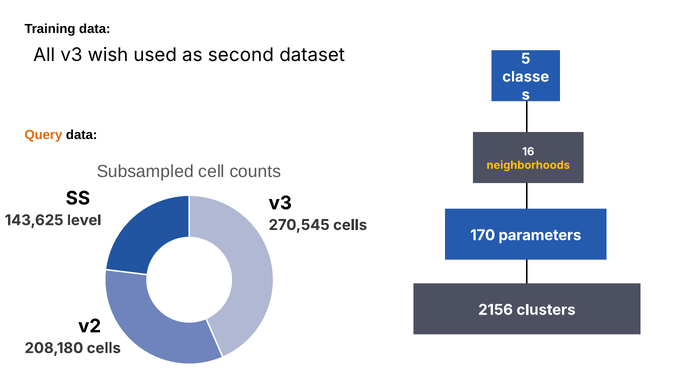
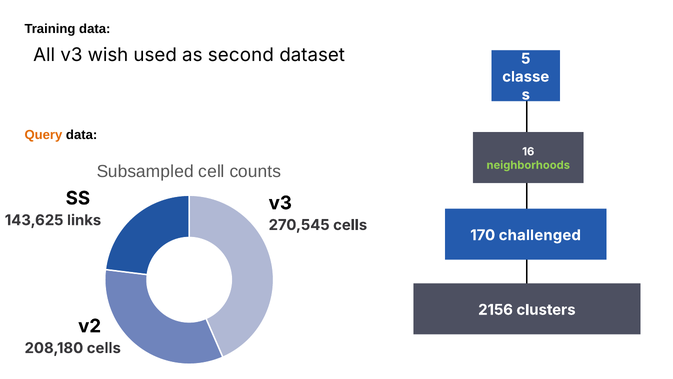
neighborhoods colour: yellow -> light green
level: level -> links
parameters: parameters -> challenged
